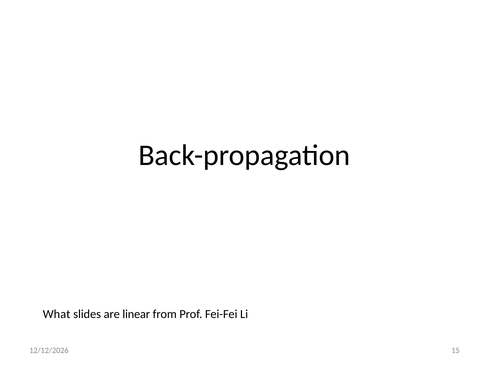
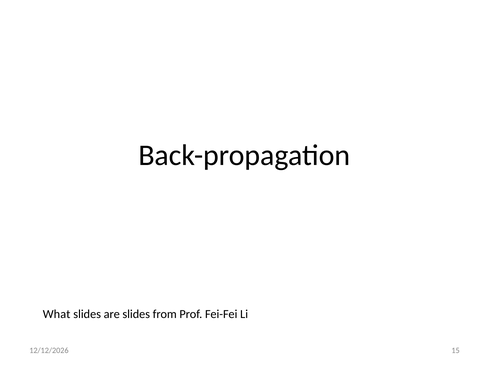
are linear: linear -> slides
